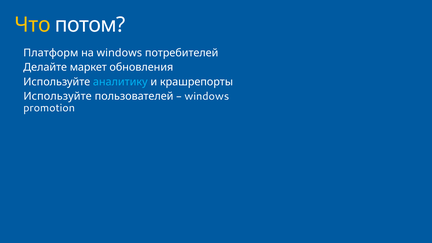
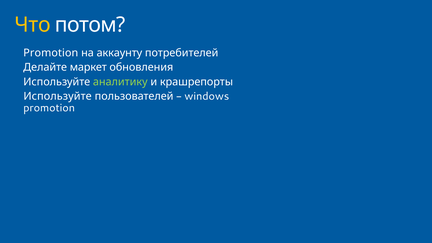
Платформ at (51, 53): Платформ -> Promotion
на windows: windows -> аккаунту
аналитику colour: light blue -> light green
